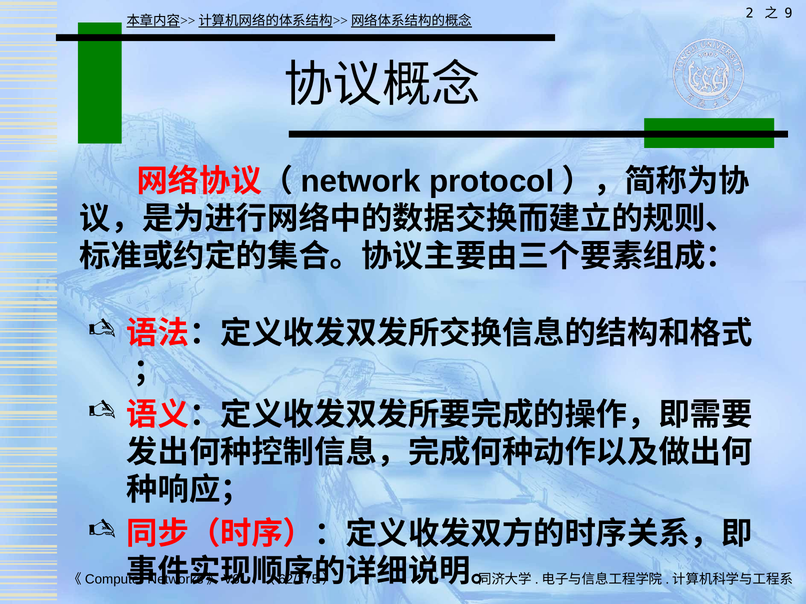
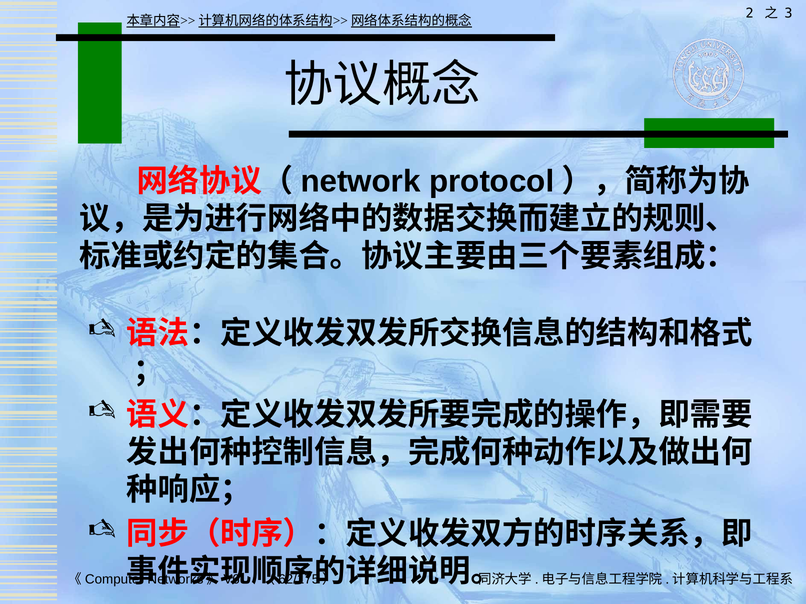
9: 9 -> 3
